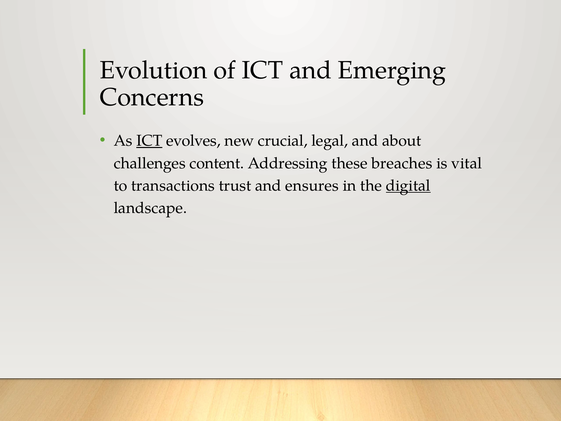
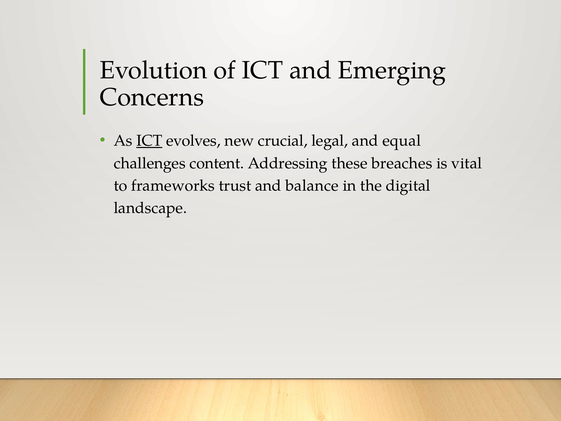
about: about -> equal
transactions: transactions -> frameworks
ensures: ensures -> balance
digital underline: present -> none
